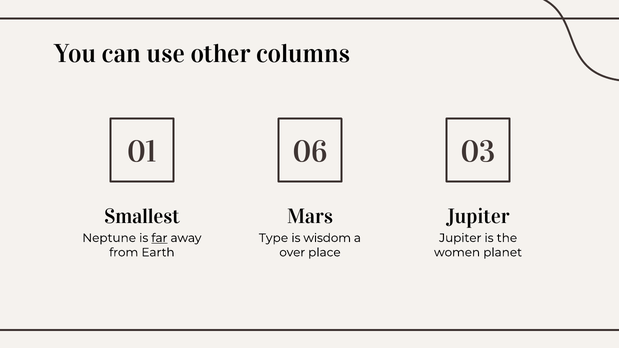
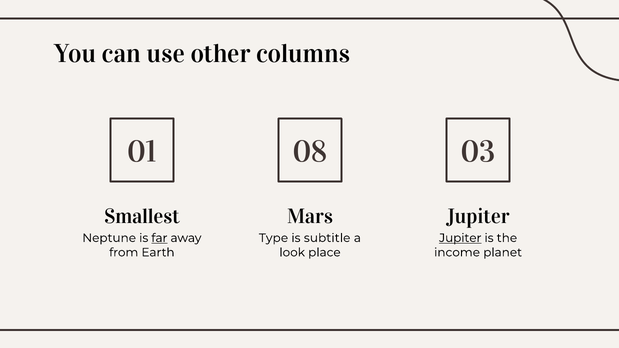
06: 06 -> 08
wisdom: wisdom -> subtitle
Jupiter at (460, 238) underline: none -> present
over: over -> look
women: women -> income
